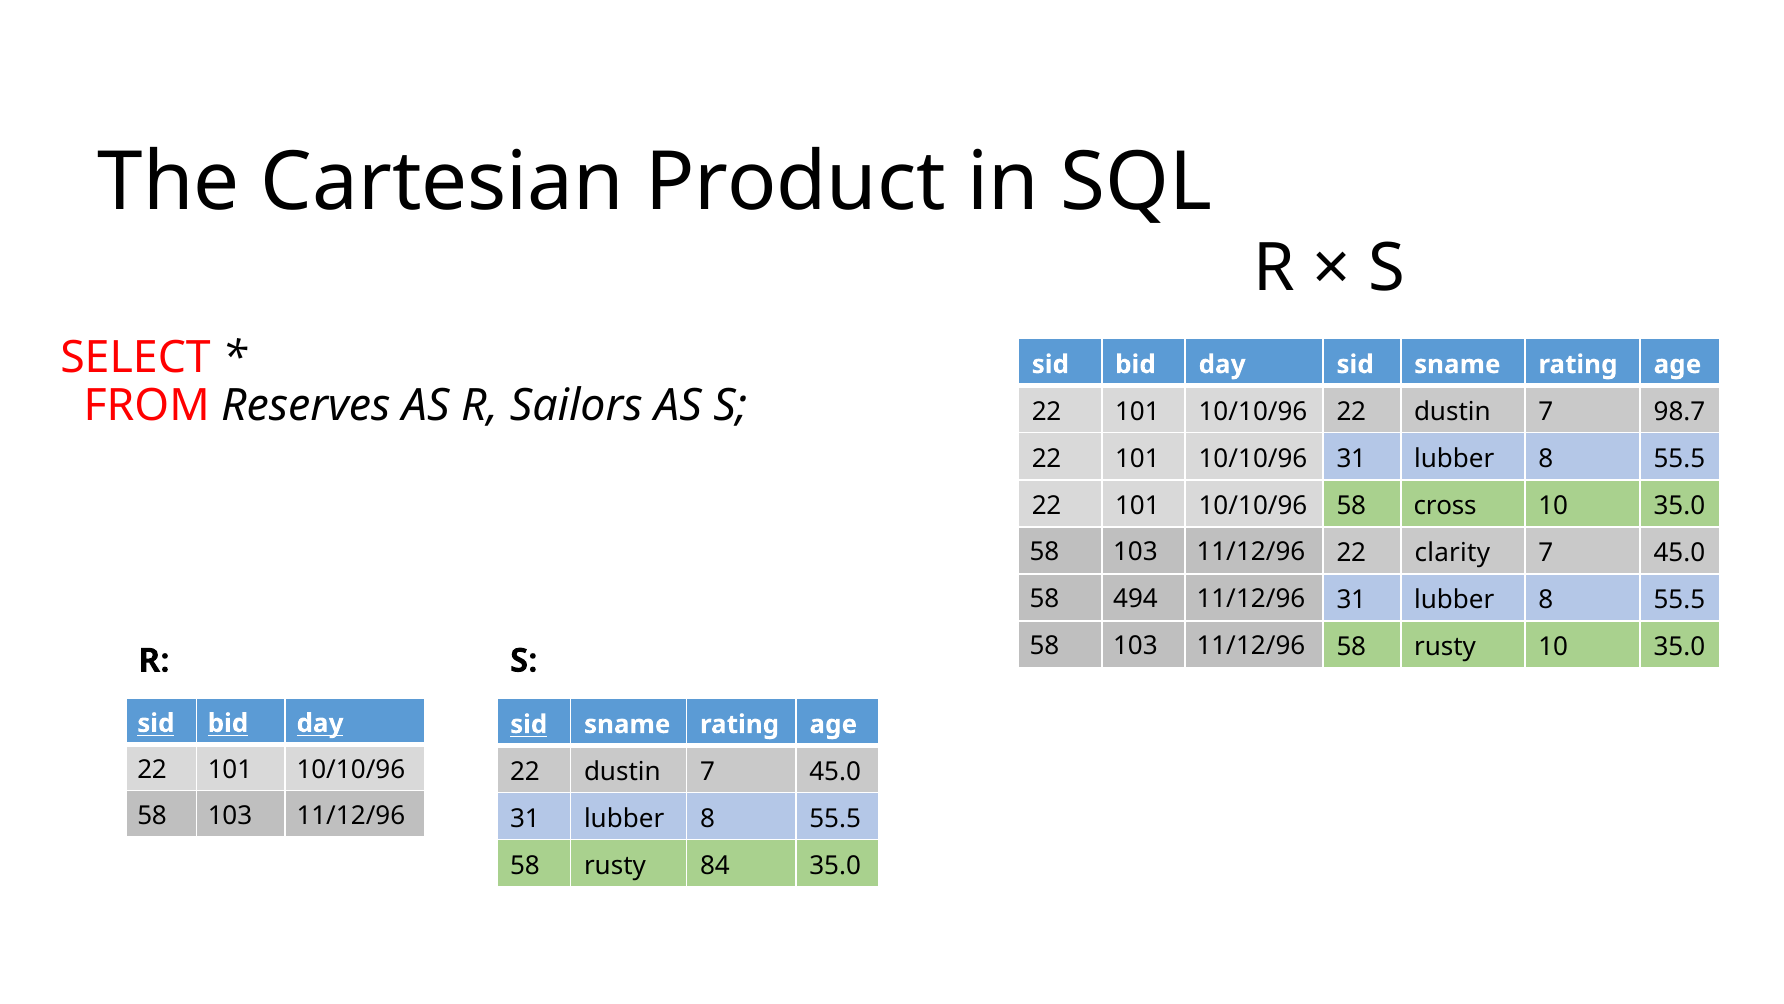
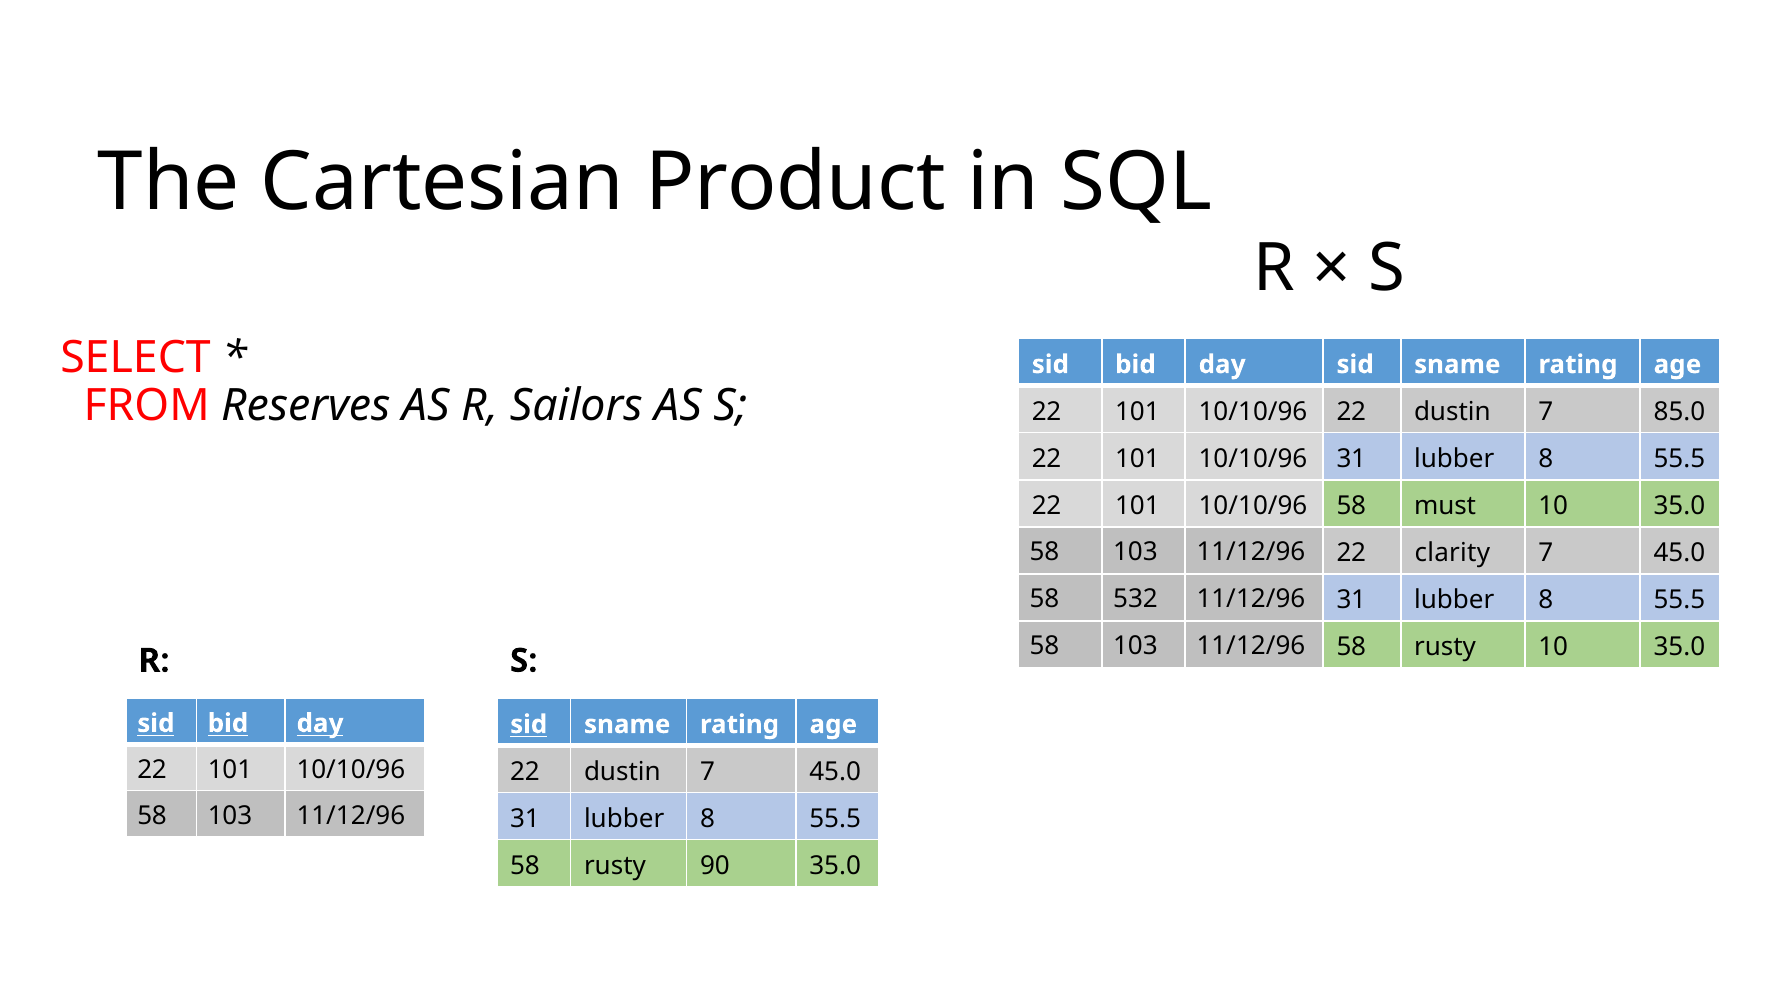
98.7: 98.7 -> 85.0
cross: cross -> must
494: 494 -> 532
84: 84 -> 90
